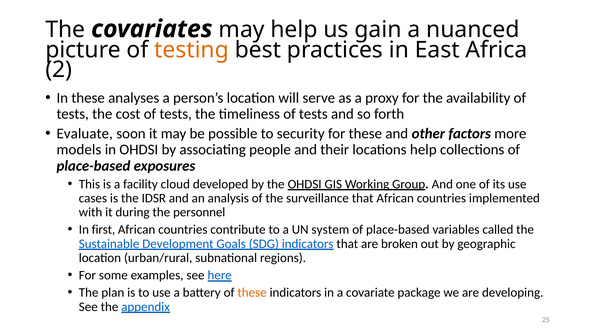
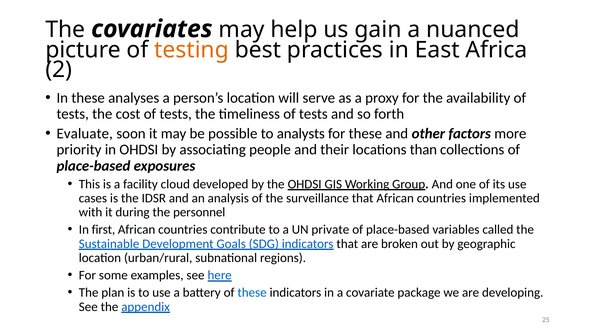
security: security -> analysts
models: models -> priority
locations help: help -> than
system: system -> private
these at (252, 292) colour: orange -> blue
